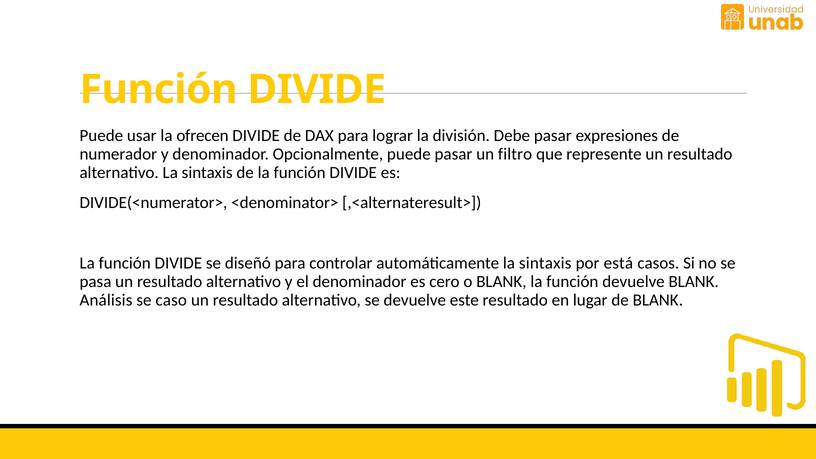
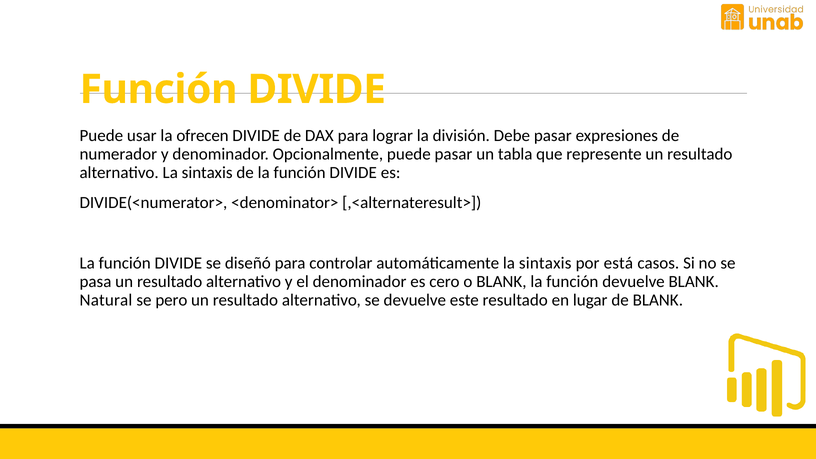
filtro: filtro -> tabla
Análisis: Análisis -> Natural
caso: caso -> pero
